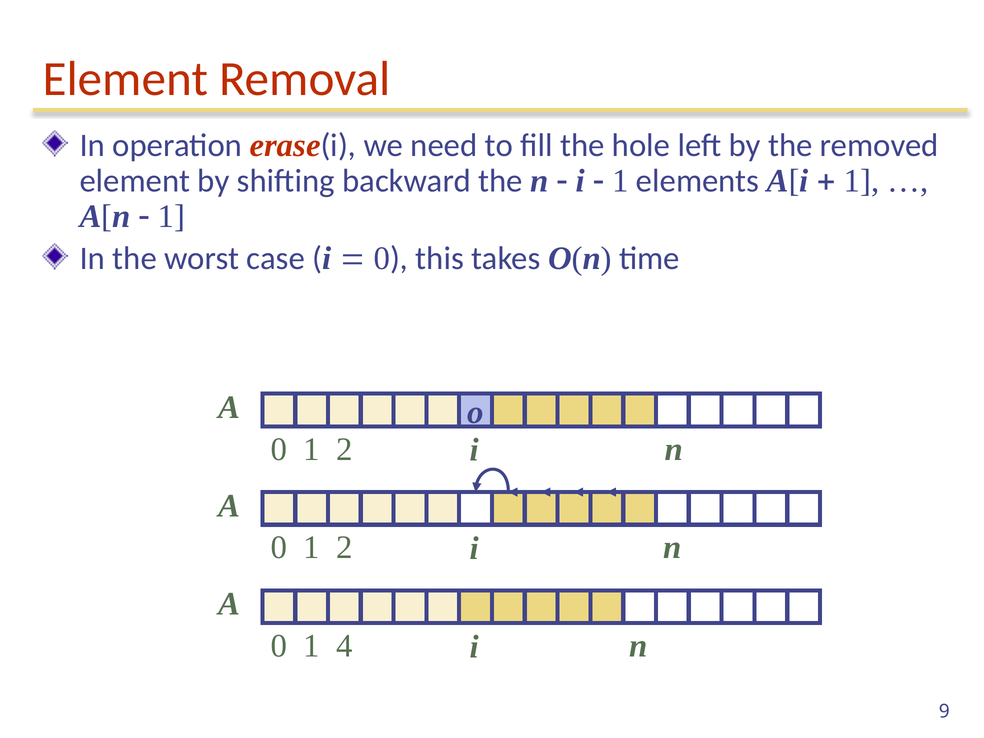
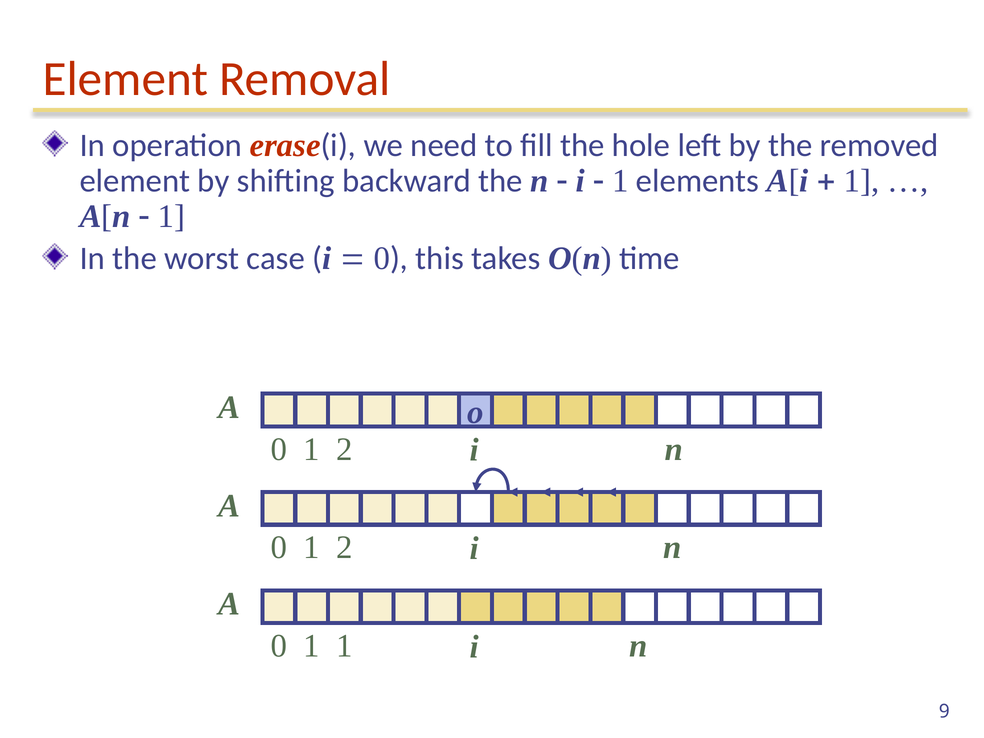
1 4: 4 -> 1
